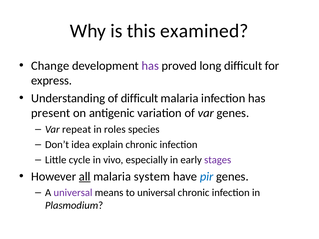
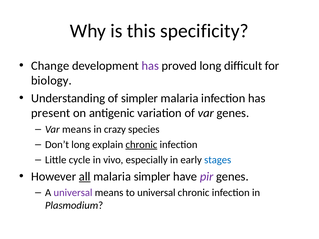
examined: examined -> specificity
express: express -> biology
of difficult: difficult -> simpler
Var repeat: repeat -> means
roles: roles -> crazy
Don’t idea: idea -> long
chronic at (141, 145) underline: none -> present
stages colour: purple -> blue
malaria system: system -> simpler
pir colour: blue -> purple
